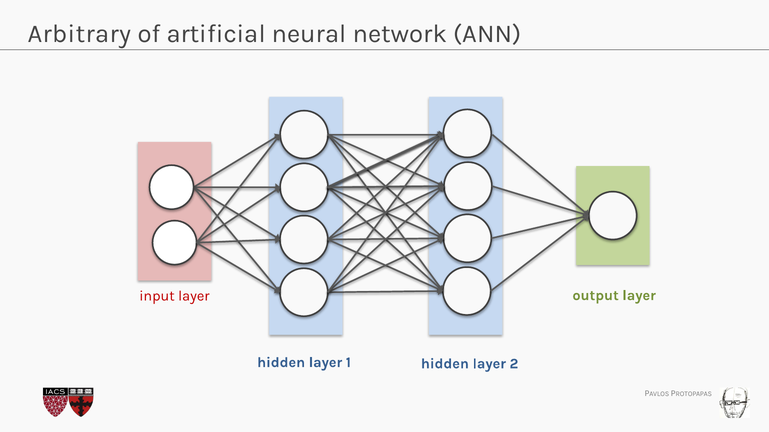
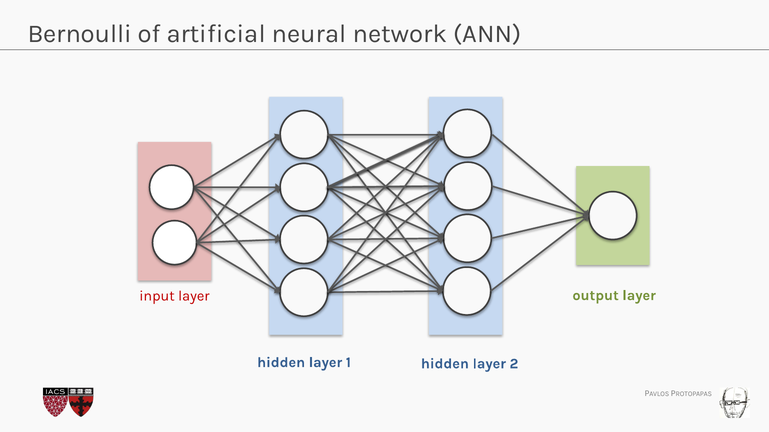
Arbitrary: Arbitrary -> Bernoulli
